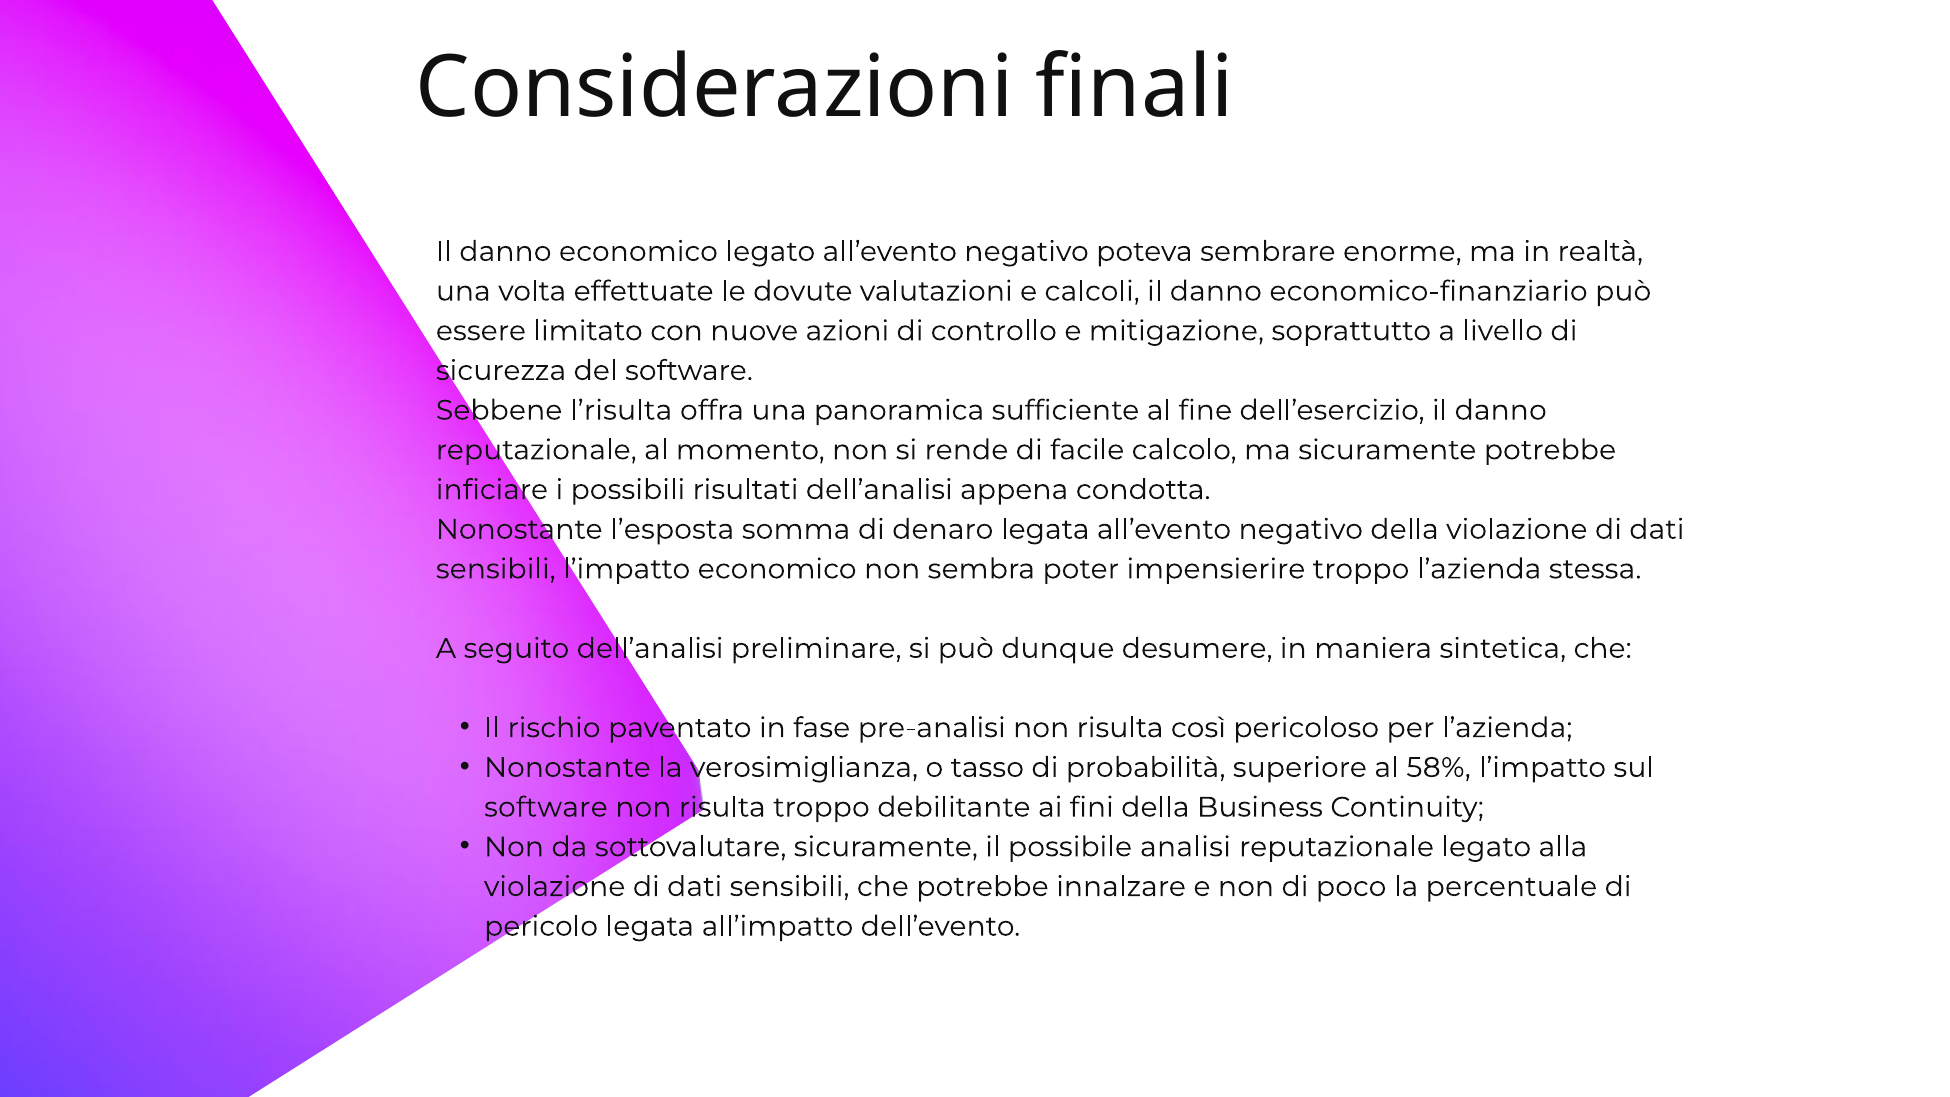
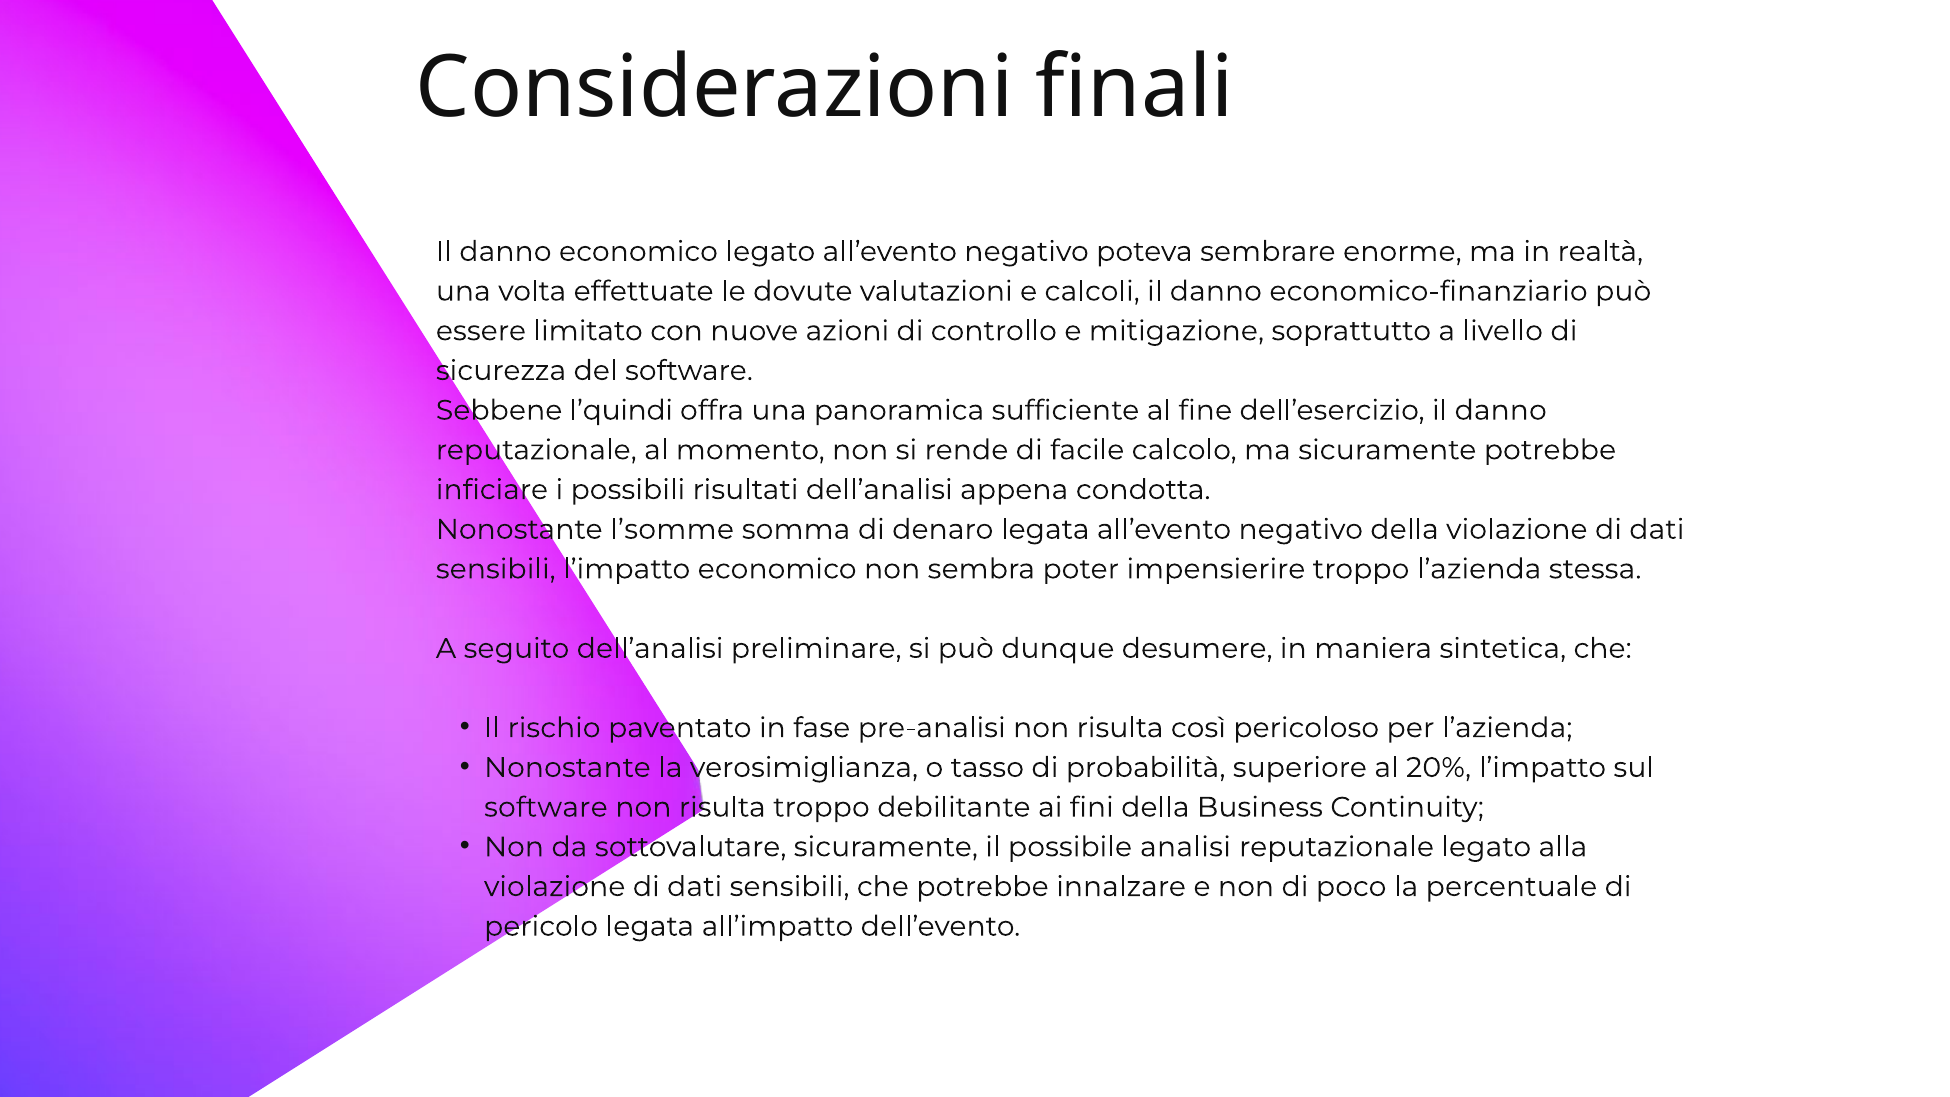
l’risulta: l’risulta -> l’quindi
l’esposta: l’esposta -> l’somme
58%: 58% -> 20%
